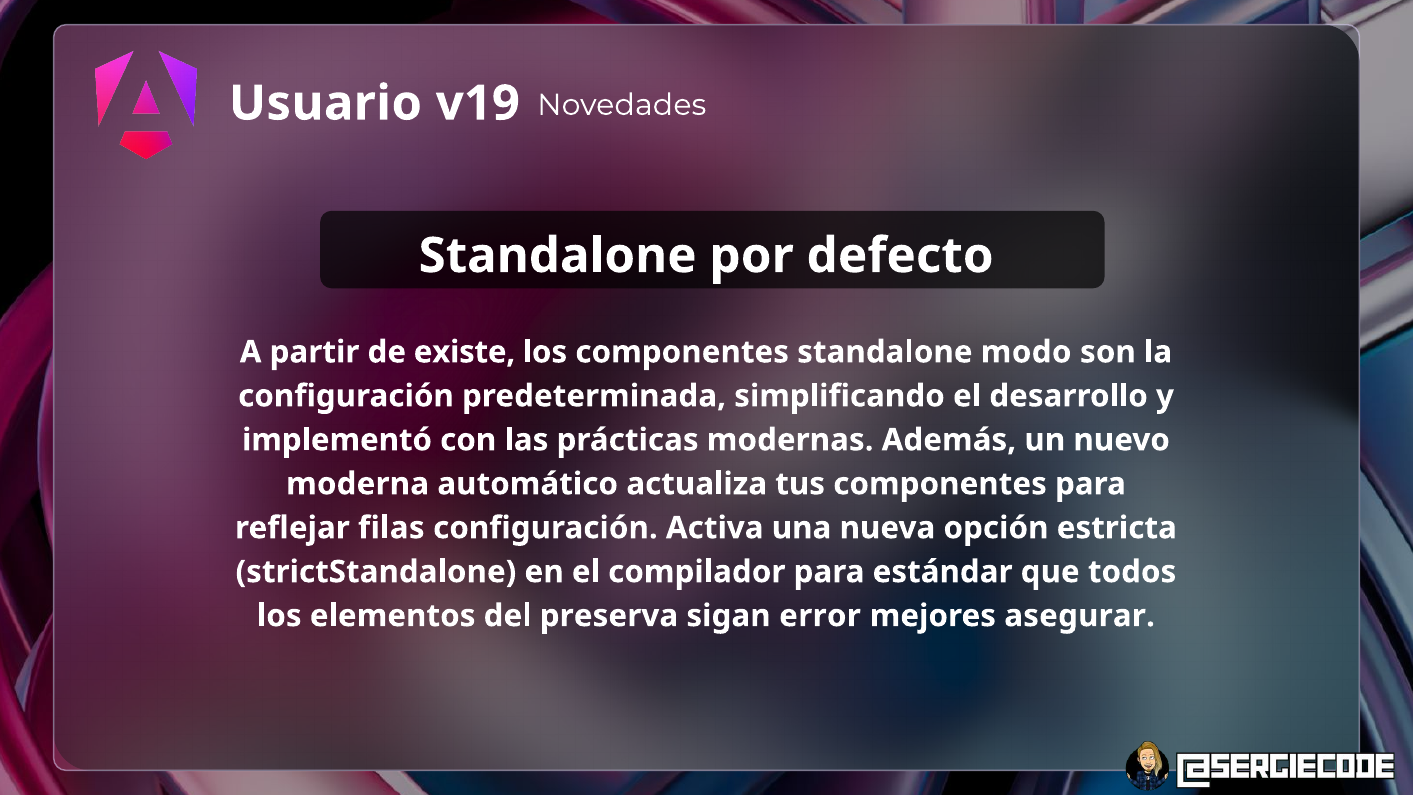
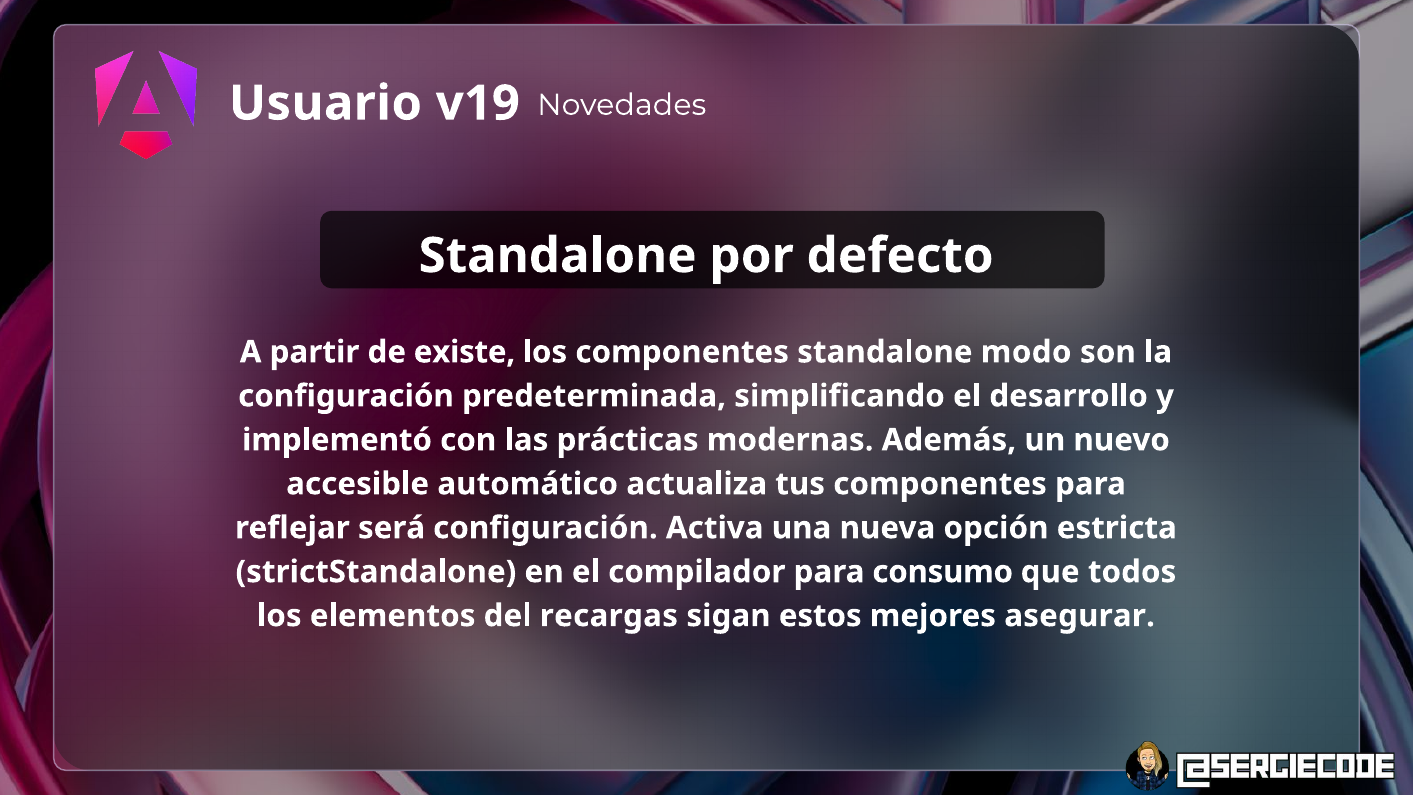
moderna: moderna -> accesible
filas: filas -> será
estándar: estándar -> consumo
preserva: preserva -> recargas
error: error -> estos
